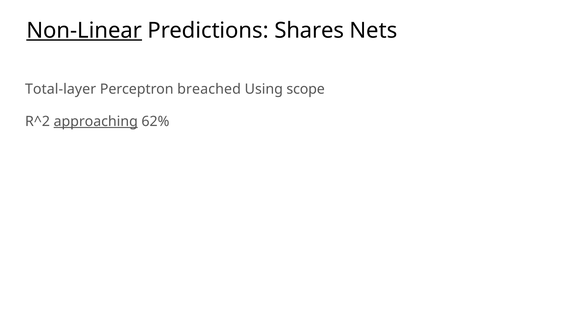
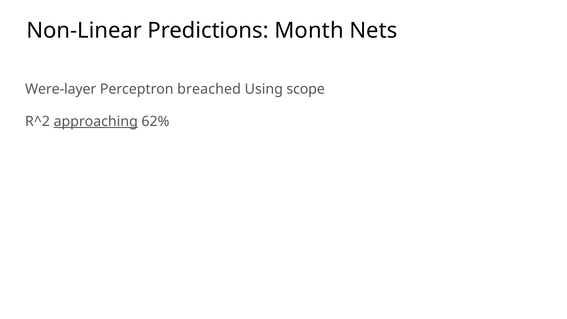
Non-Linear underline: present -> none
Shares: Shares -> Month
Total-layer: Total-layer -> Were-layer
